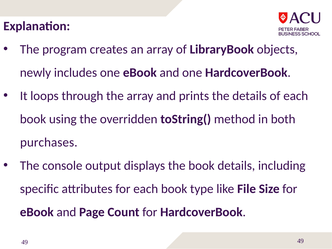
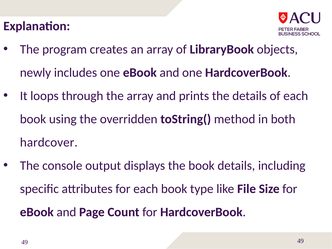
purchases: purchases -> hardcover
